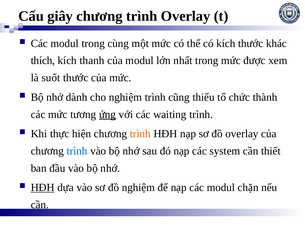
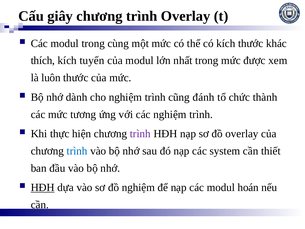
thanh: thanh -> tuyến
suốt: suốt -> luôn
thiểu: thiểu -> đánh
ứng underline: present -> none
các waiting: waiting -> nghiệm
trình at (140, 134) colour: orange -> purple
chặn: chặn -> hoán
